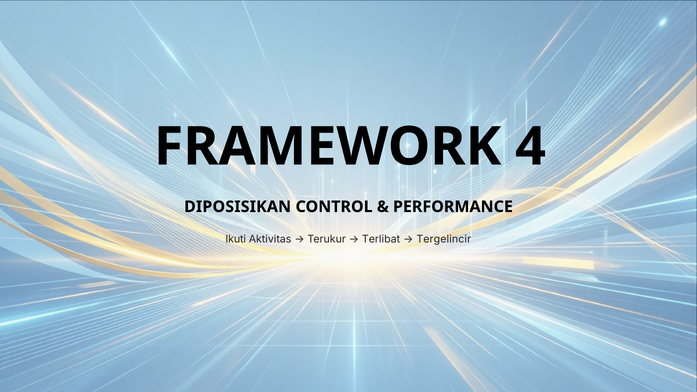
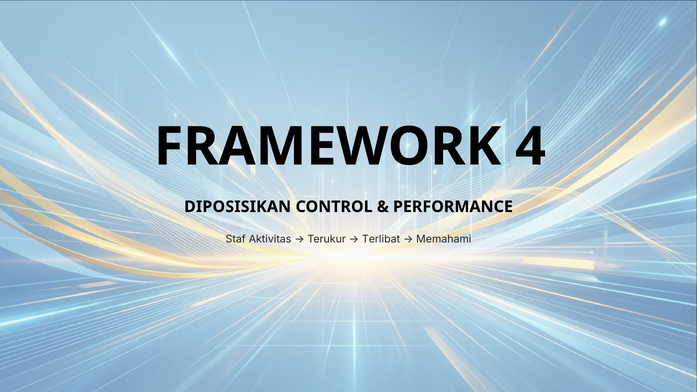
Ikuti: Ikuti -> Staf
Tergelincir: Tergelincir -> Memahami
